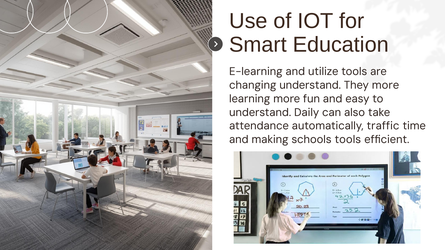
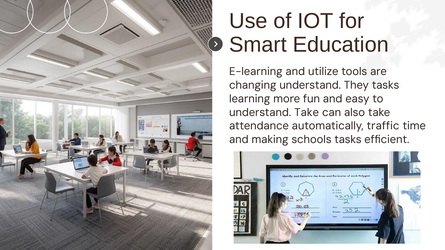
They more: more -> tasks
understand Daily: Daily -> Take
schools tools: tools -> tasks
